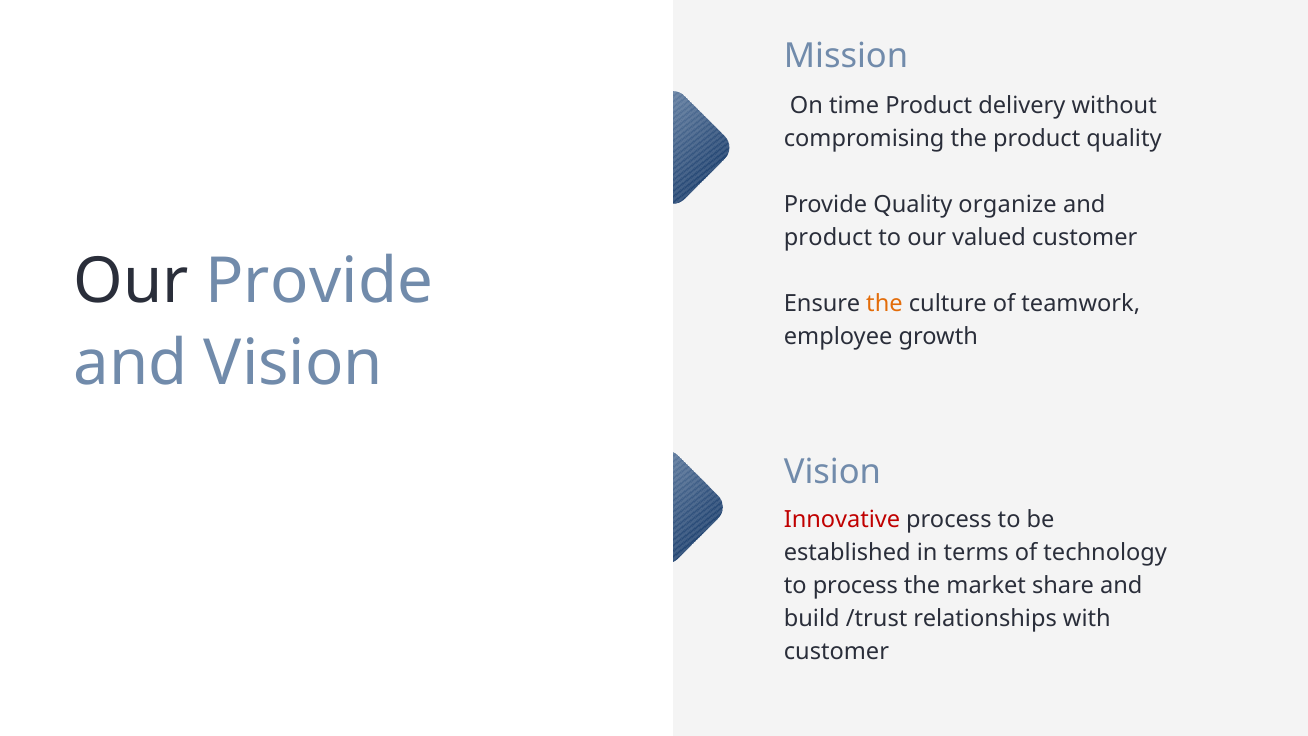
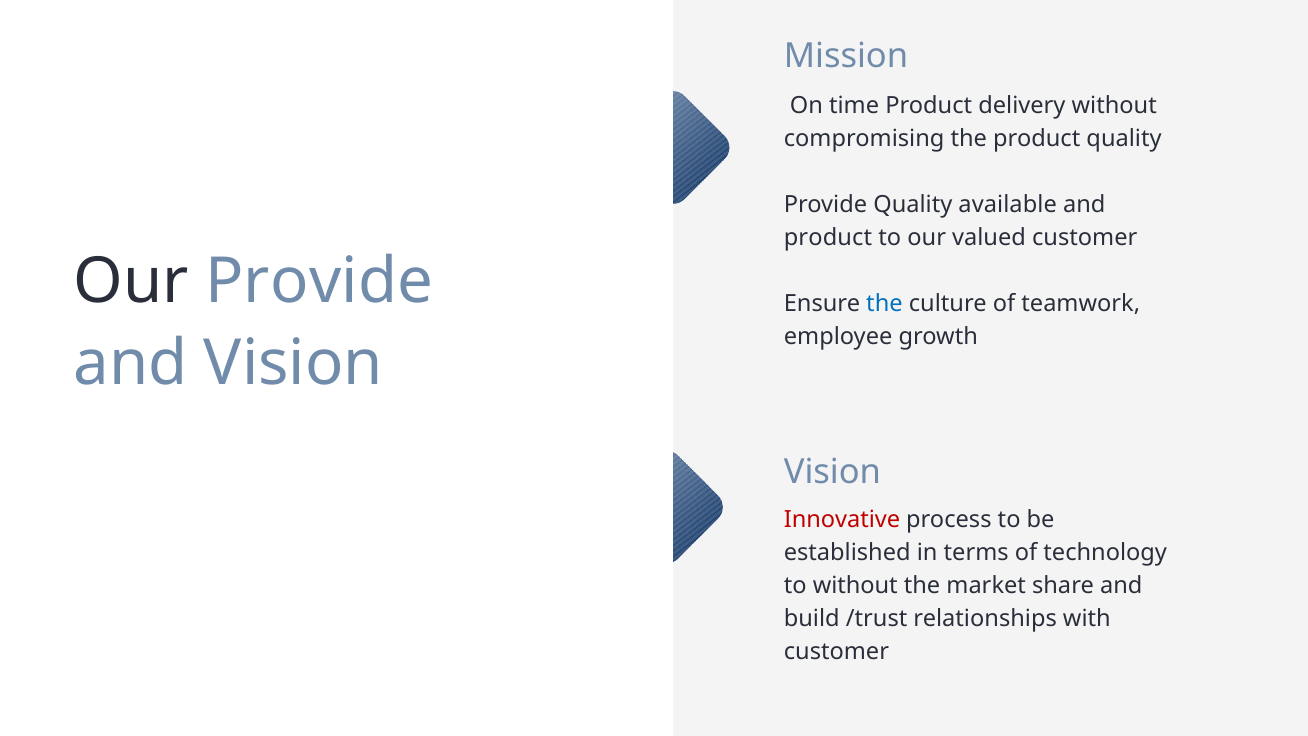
organize: organize -> available
the at (884, 304) colour: orange -> blue
to process: process -> without
